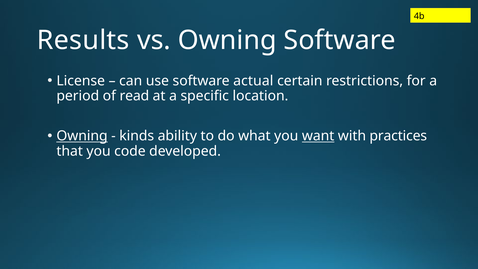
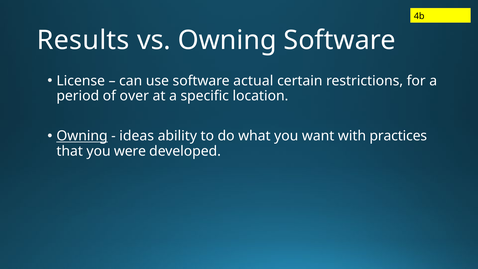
read: read -> over
kinds: kinds -> ideas
want underline: present -> none
code: code -> were
